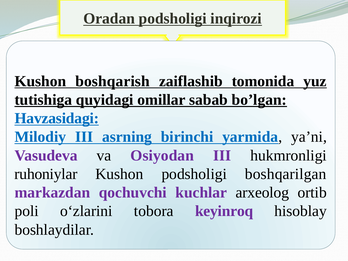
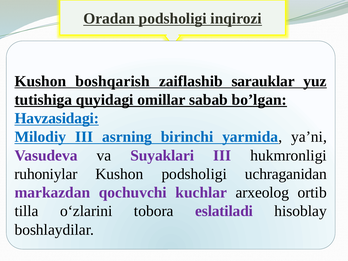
tomonida: tomonida -> sarauklar
Osiyodan: Osiyodan -> Suyaklari
boshqarilgan: boshqarilgan -> uchraganidan
poli: poli -> tilla
keyinroq: keyinroq -> eslatiladi
